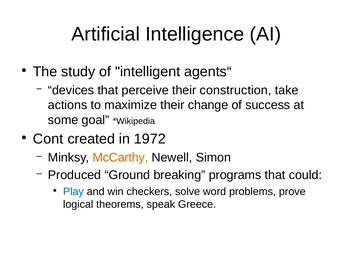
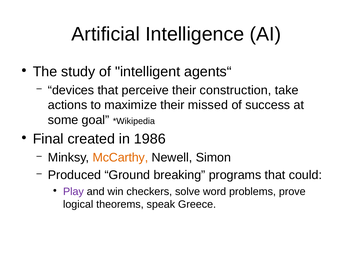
change: change -> missed
Cont: Cont -> Final
1972: 1972 -> 1986
Play colour: blue -> purple
